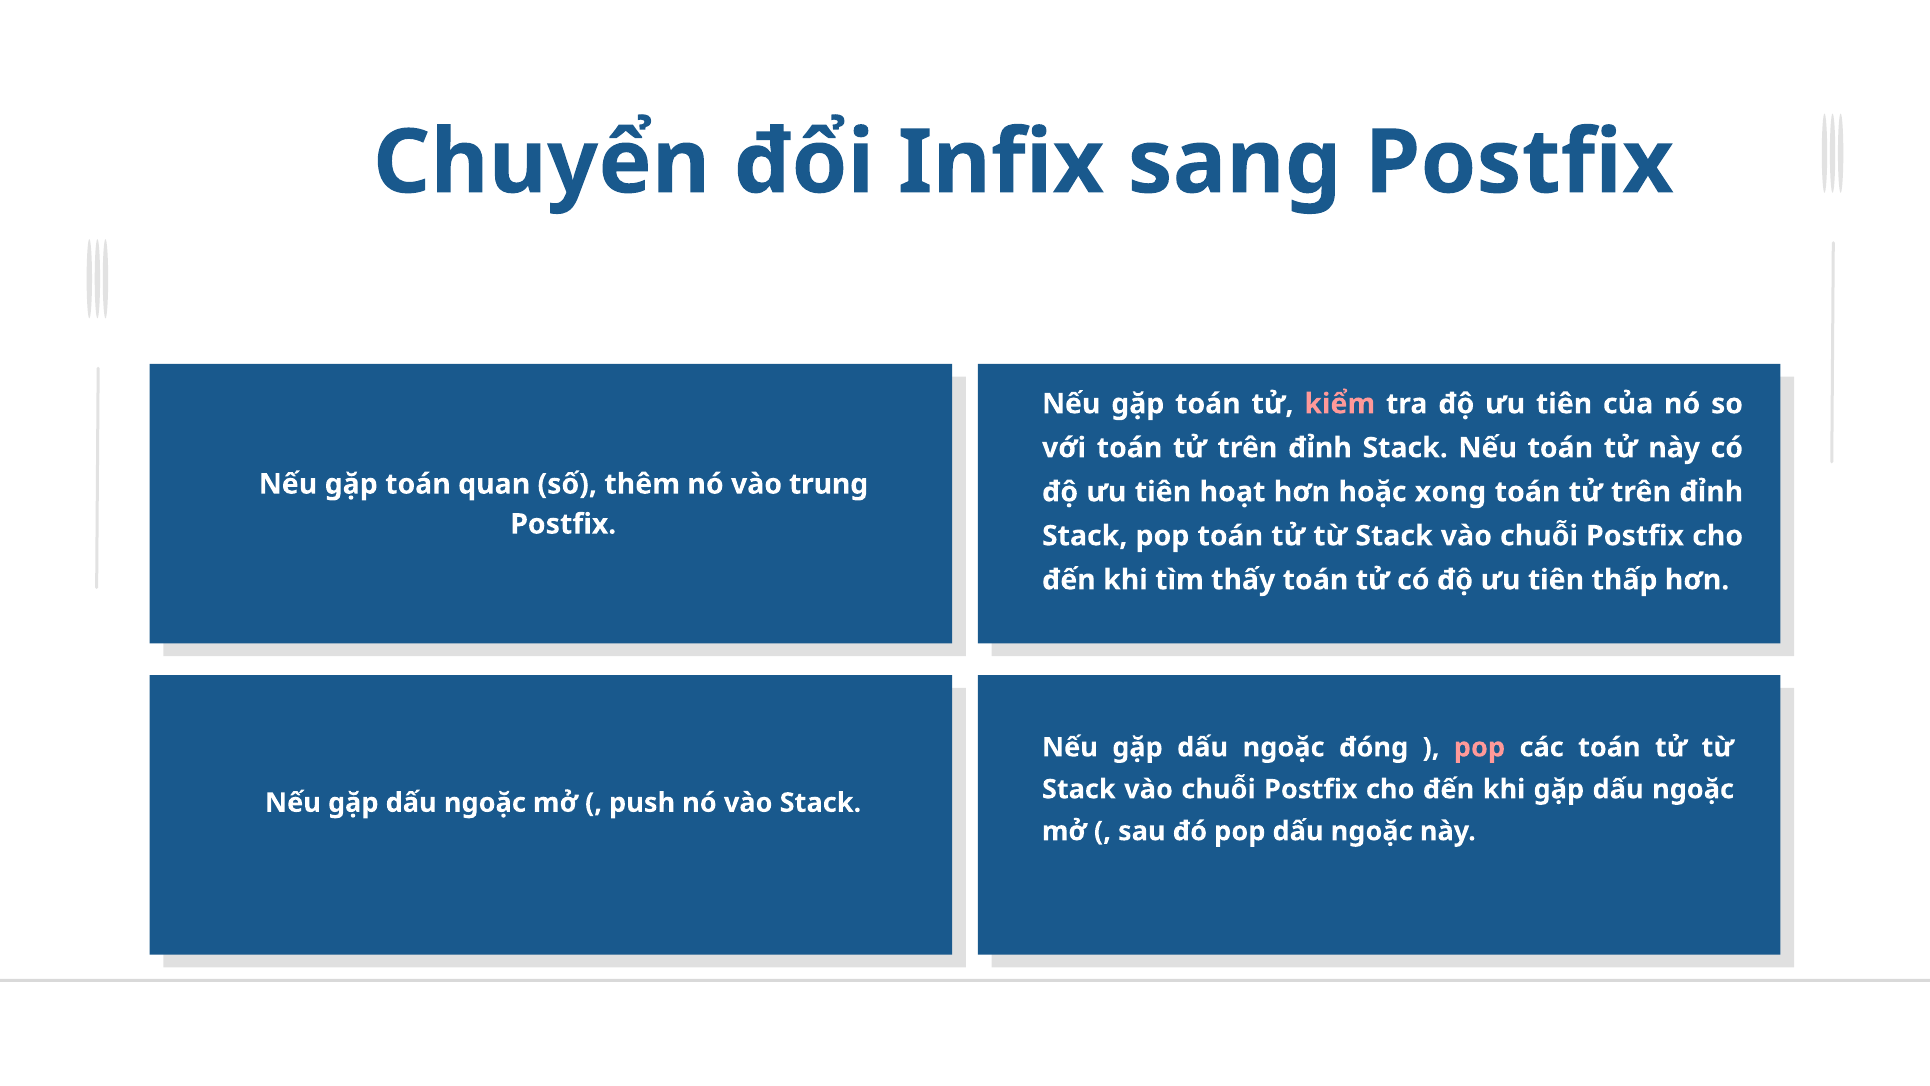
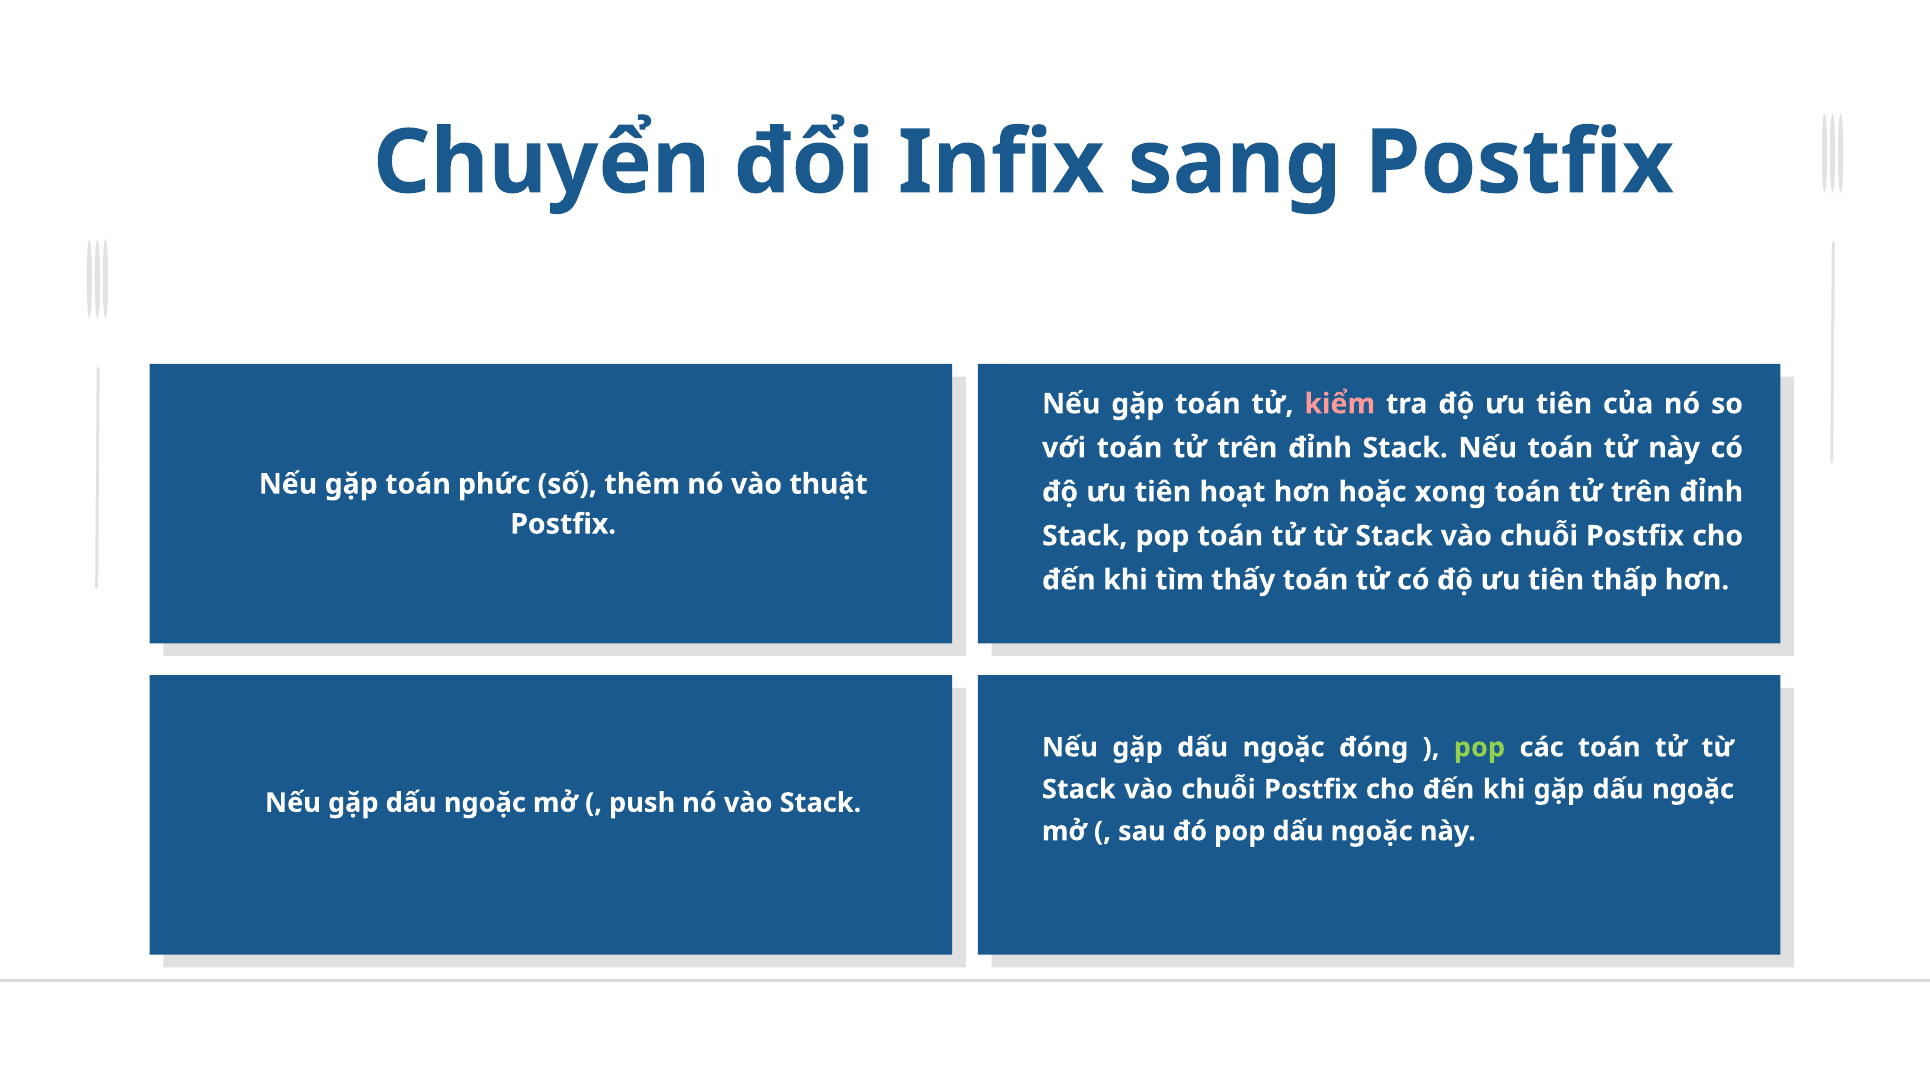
quan: quan -> phức
trung: trung -> thuật
pop at (1479, 747) colour: pink -> light green
